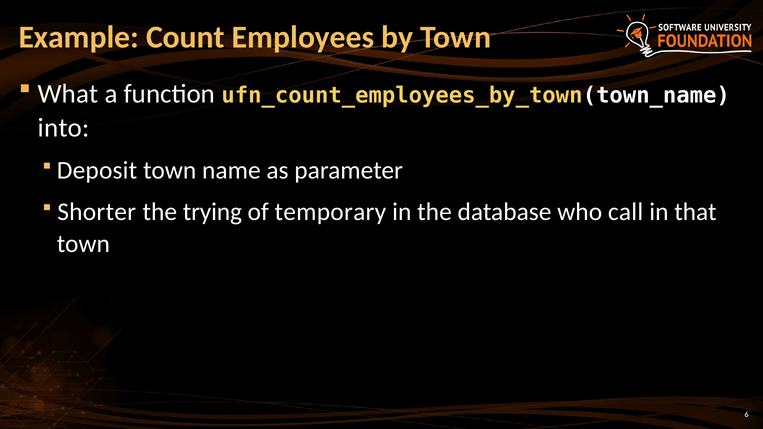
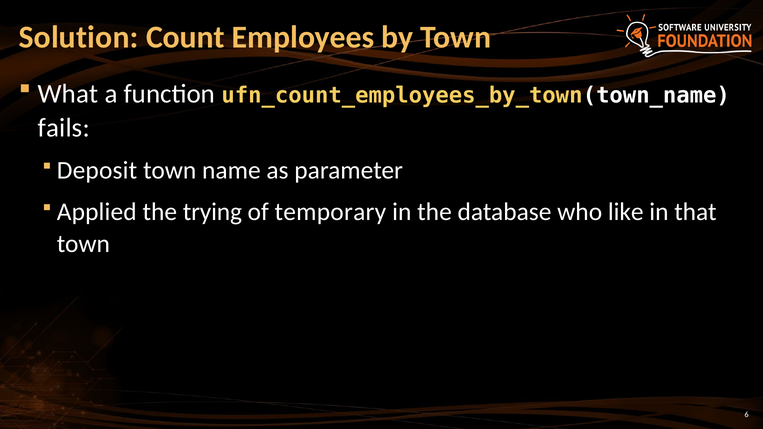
Example: Example -> Solution
into: into -> fails
Shorter: Shorter -> Applied
call: call -> like
